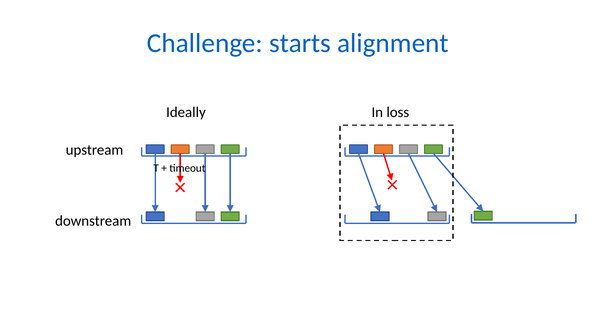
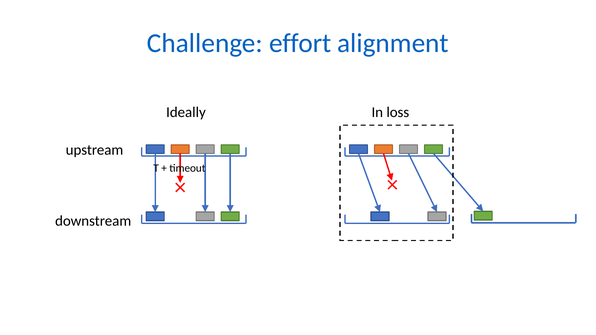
starts: starts -> effort
